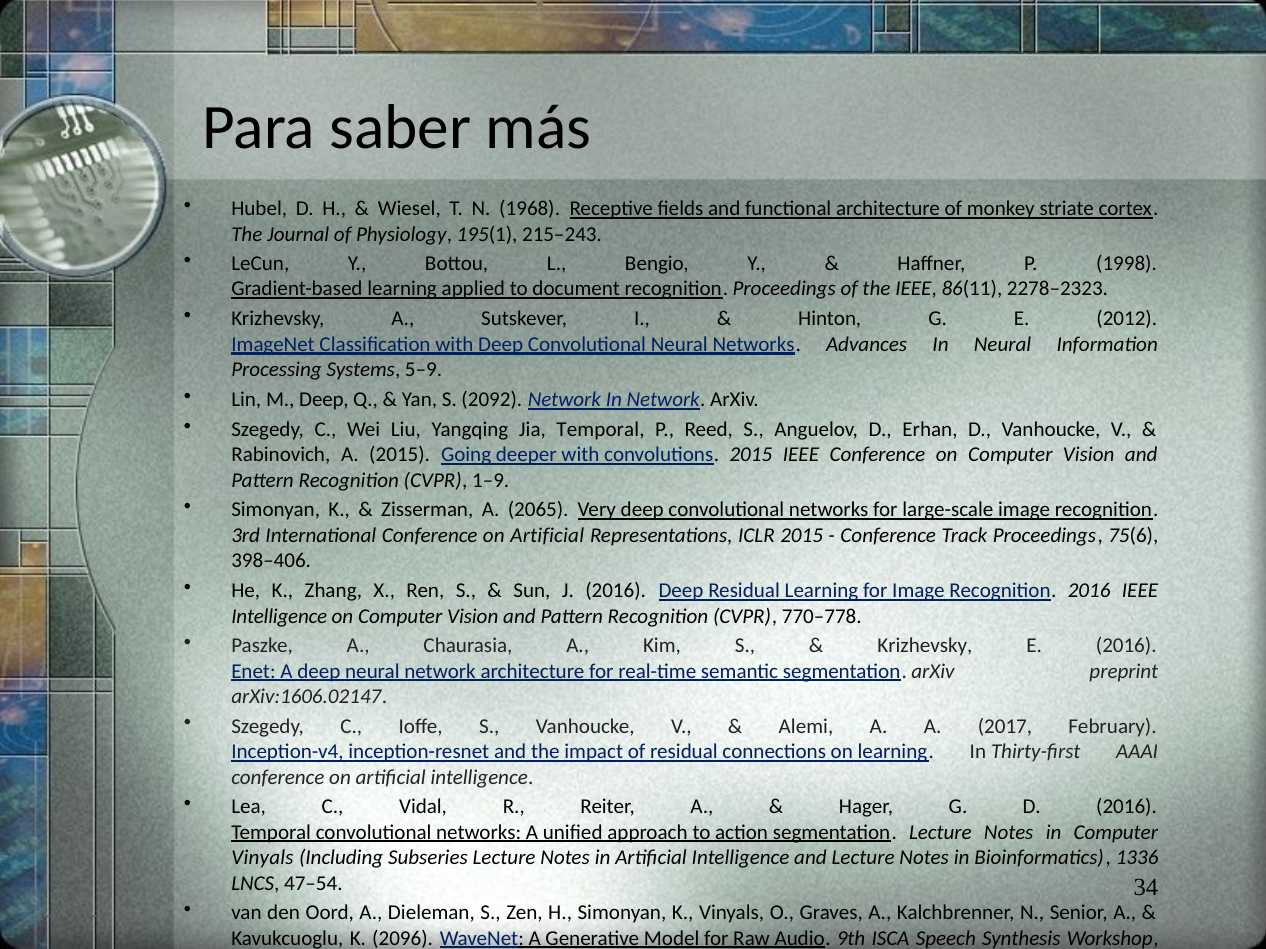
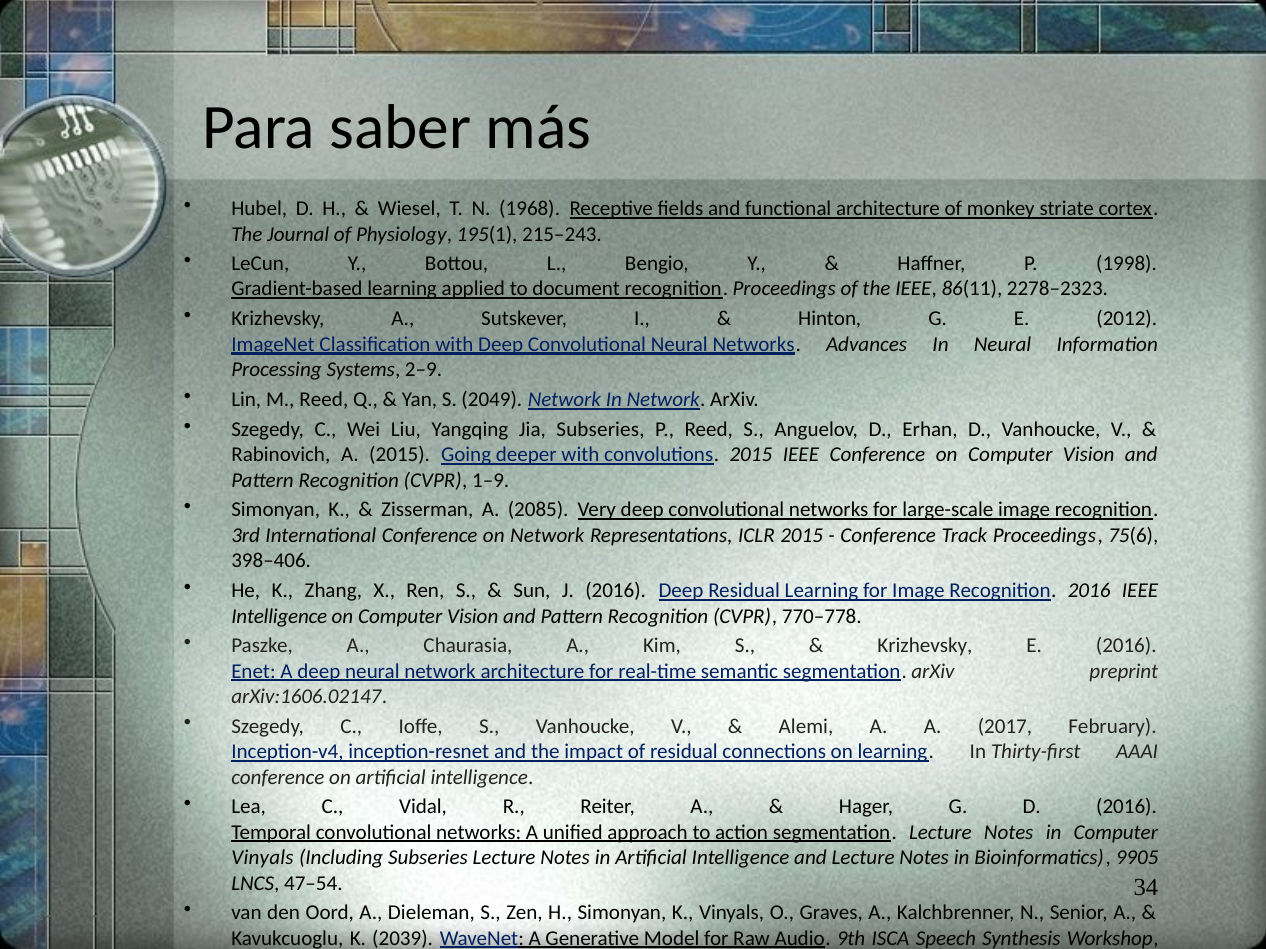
5–9: 5–9 -> 2–9
M Deep: Deep -> Reed
2092: 2092 -> 2049
Jia Temporal: Temporal -> Subseries
2065: 2065 -> 2085
International Conference on Artificial: Artificial -> Network
1336: 1336 -> 9905
2096: 2096 -> 2039
